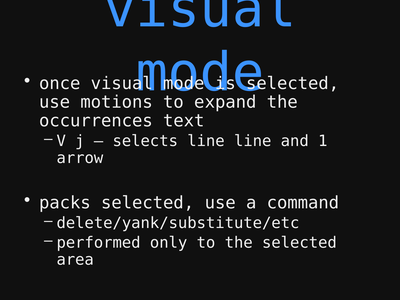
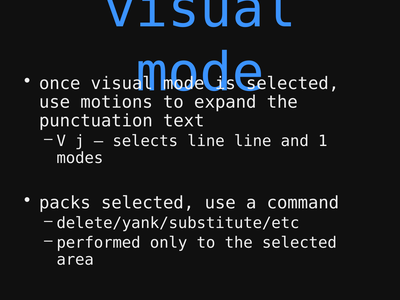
occurrences: occurrences -> punctuation
arrow: arrow -> modes
